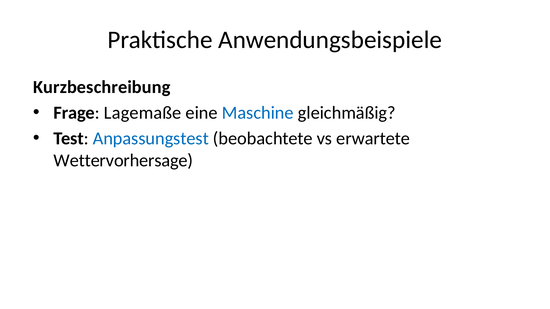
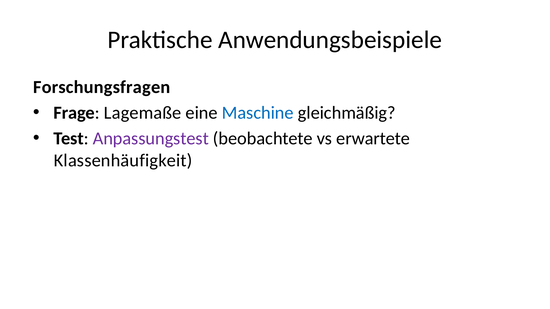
Kurzbeschreibung: Kurzbeschreibung -> Forschungsfragen
Anpassungstest colour: blue -> purple
Wettervorhersage: Wettervorhersage -> Klassenhäufigkeit
